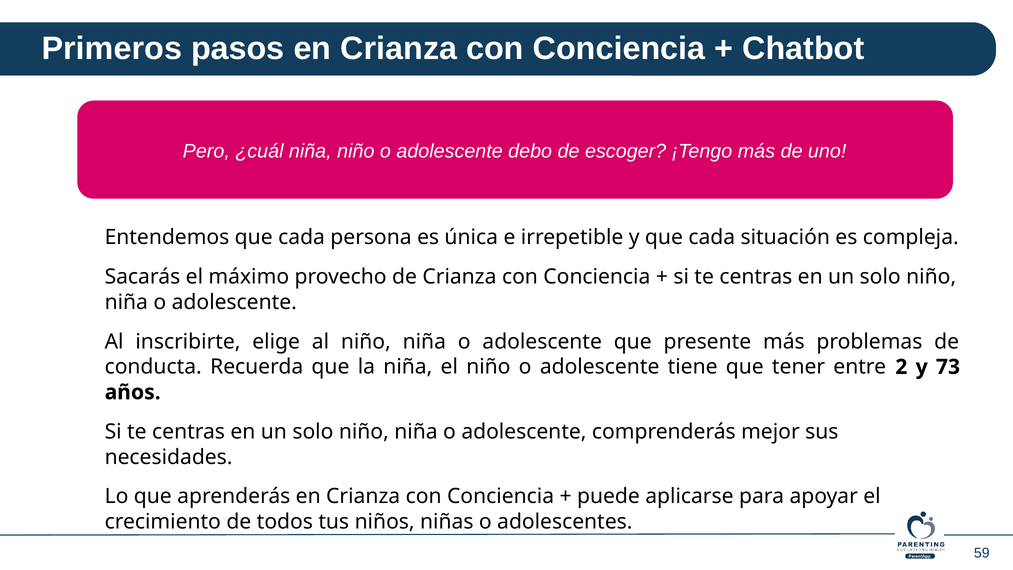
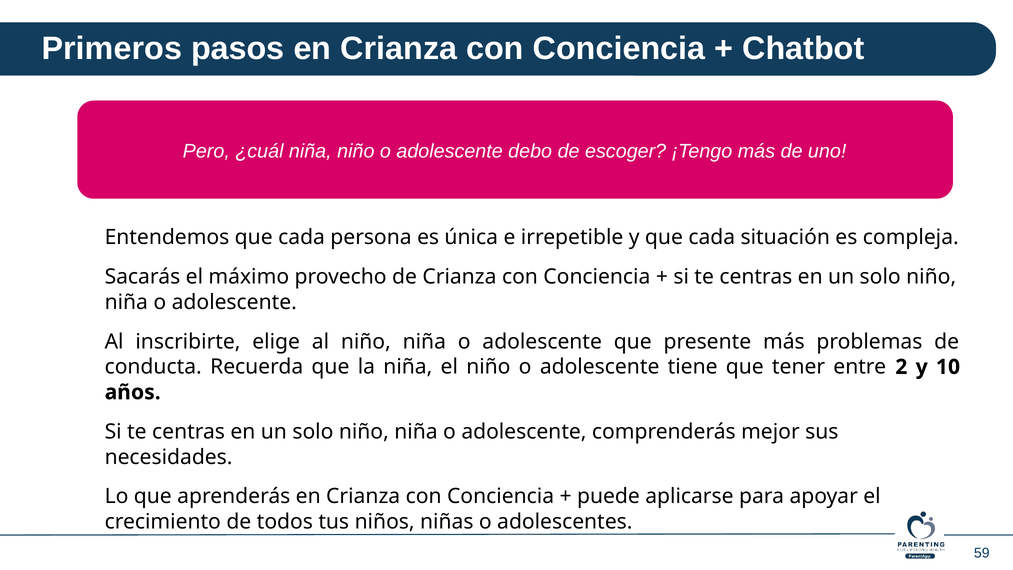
73: 73 -> 10
